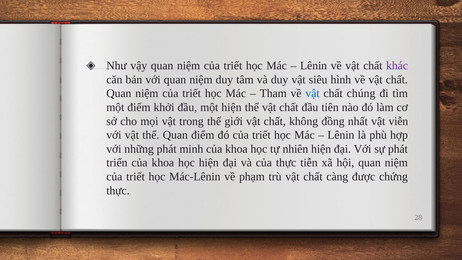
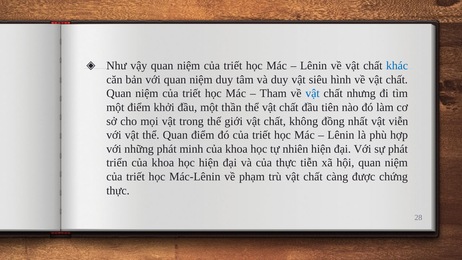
khác colour: purple -> blue
chúng: chúng -> nhưng
một hiện: hiện -> thần
